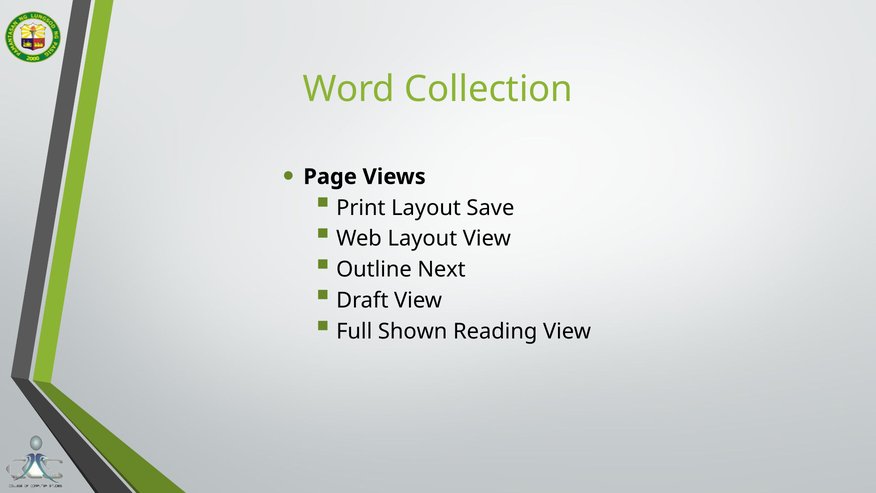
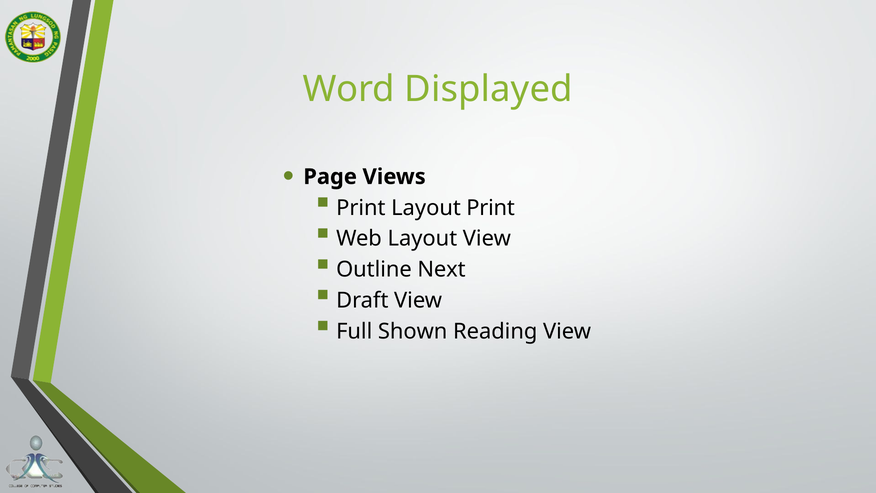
Collection: Collection -> Displayed
Layout Save: Save -> Print
